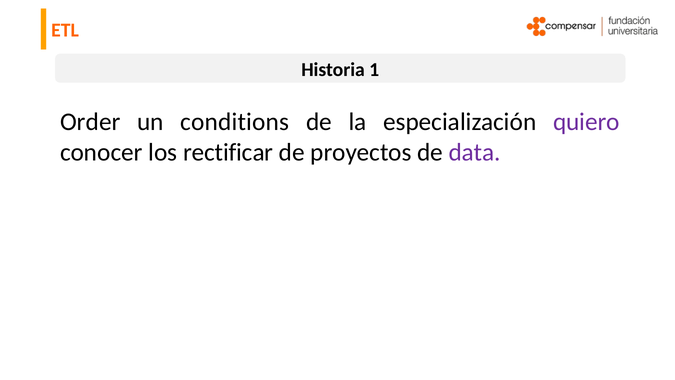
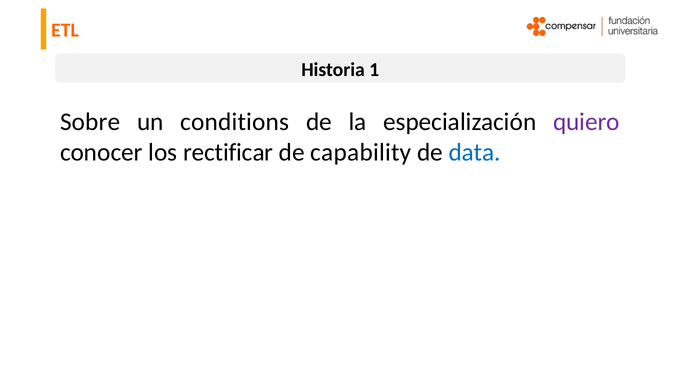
Order: Order -> Sobre
proyectos: proyectos -> capability
data colour: purple -> blue
